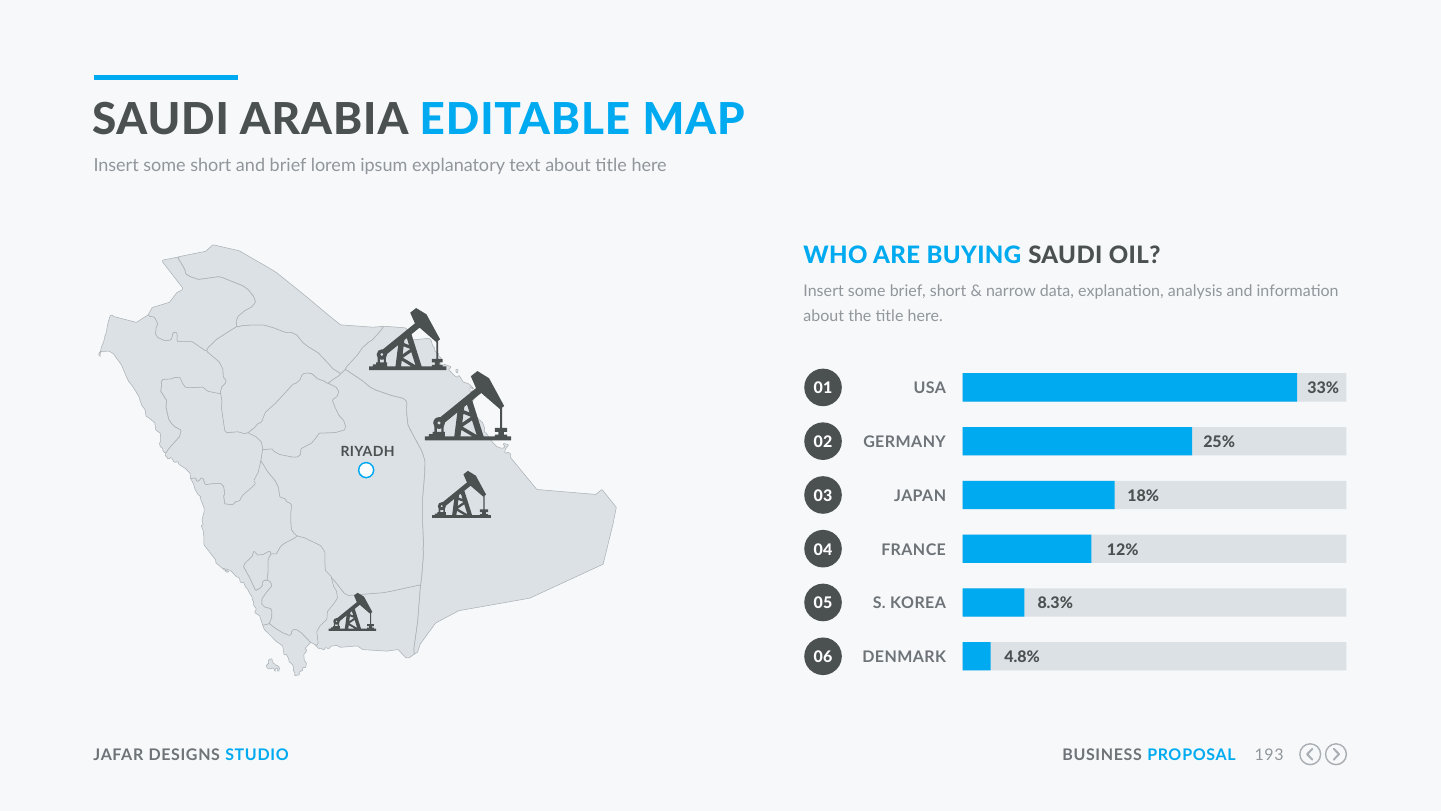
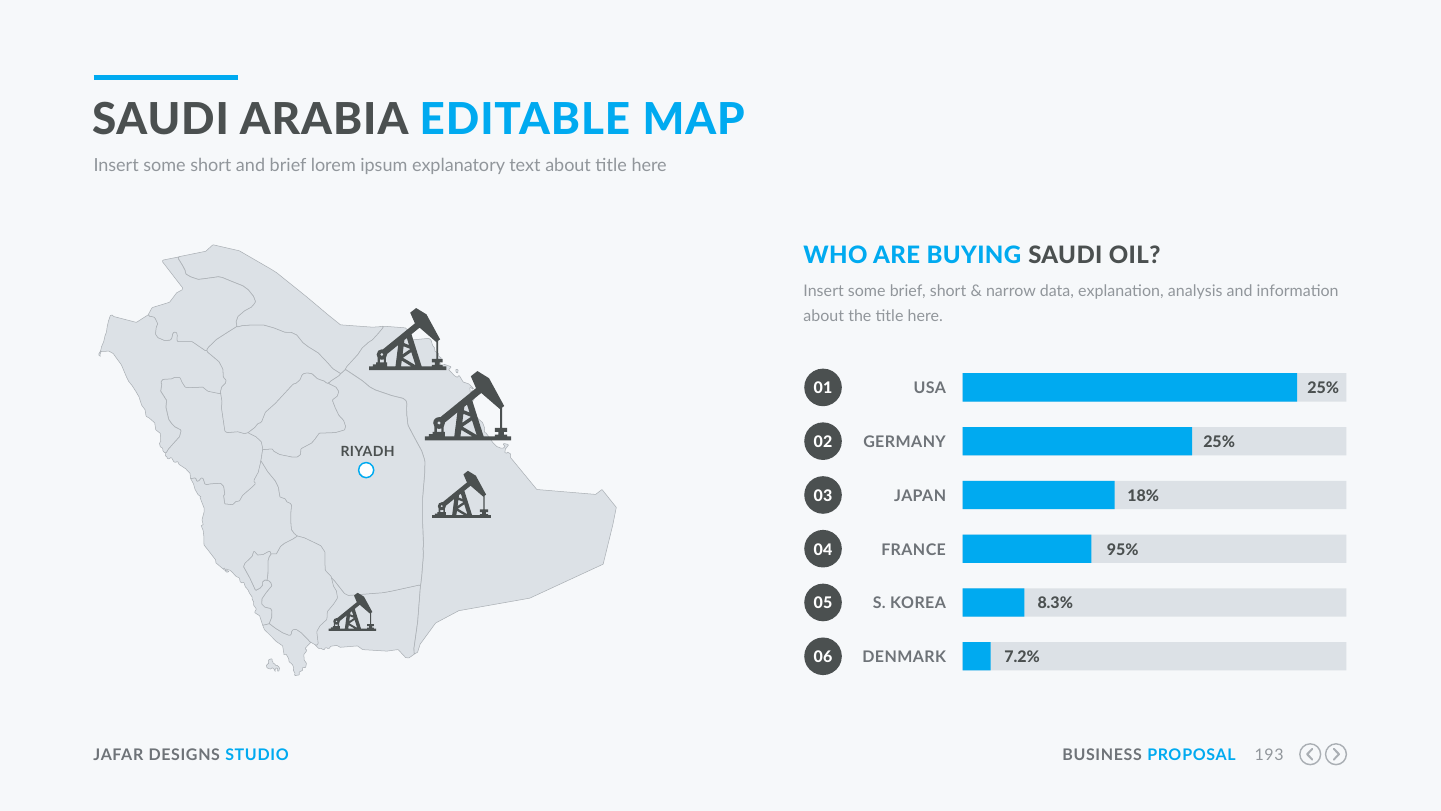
USA 33%: 33% -> 25%
12%: 12% -> 95%
4.8%: 4.8% -> 7.2%
